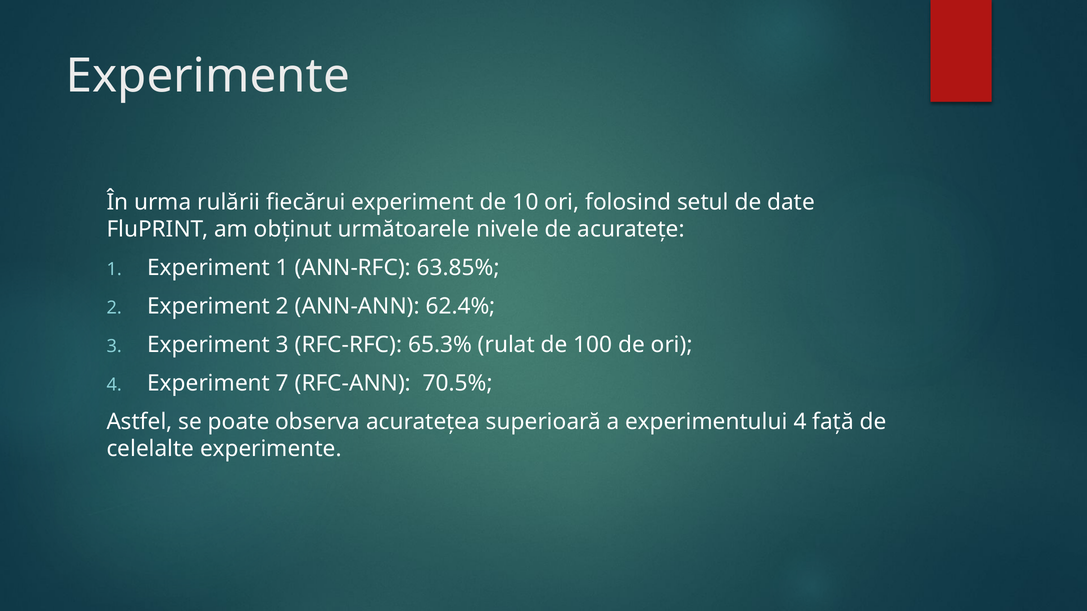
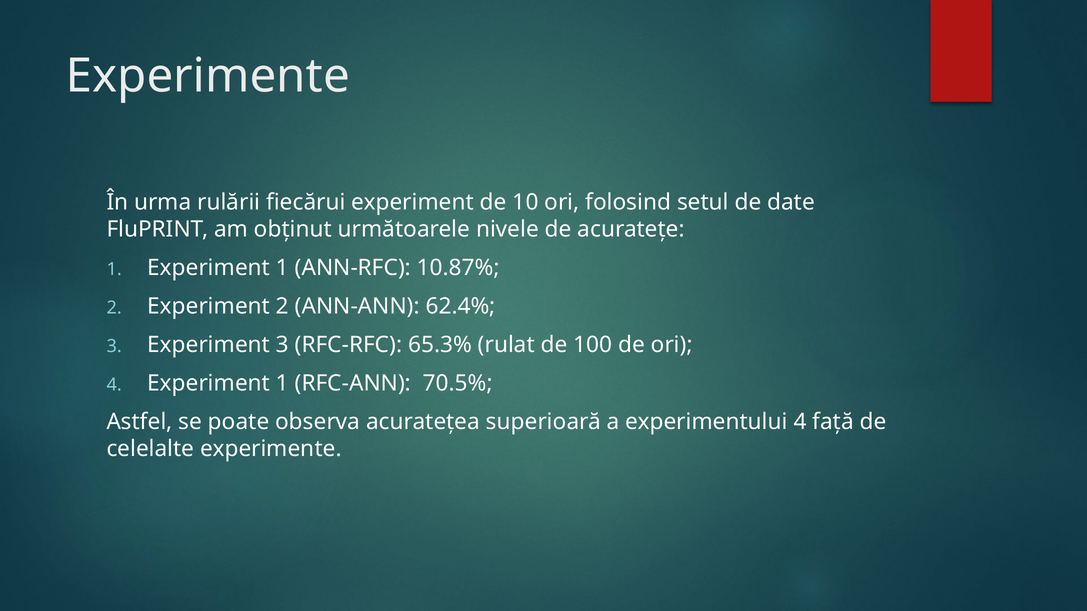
63.85%: 63.85% -> 10.87%
4 Experiment 7: 7 -> 1
